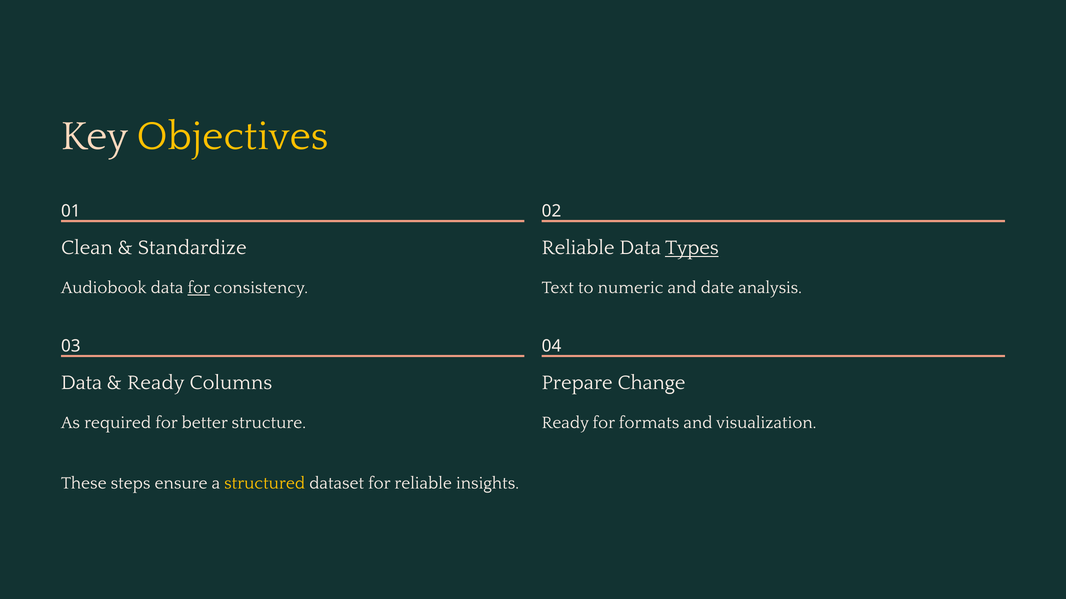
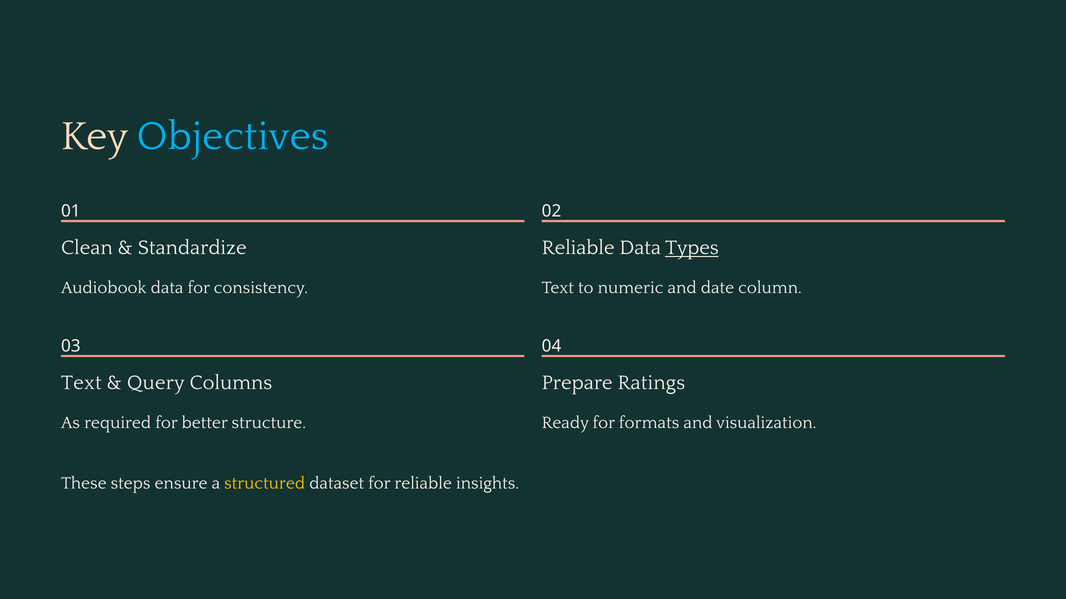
Objectives colour: yellow -> light blue
for at (199, 288) underline: present -> none
analysis: analysis -> column
Data at (82, 383): Data -> Text
Ready at (156, 383): Ready -> Query
Change: Change -> Ratings
